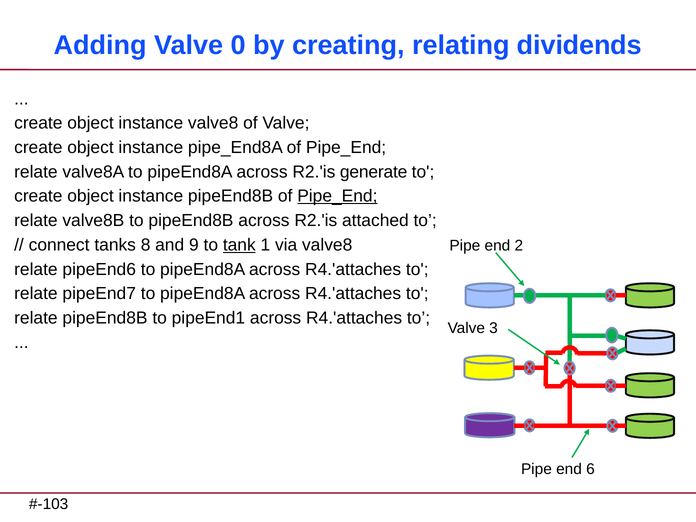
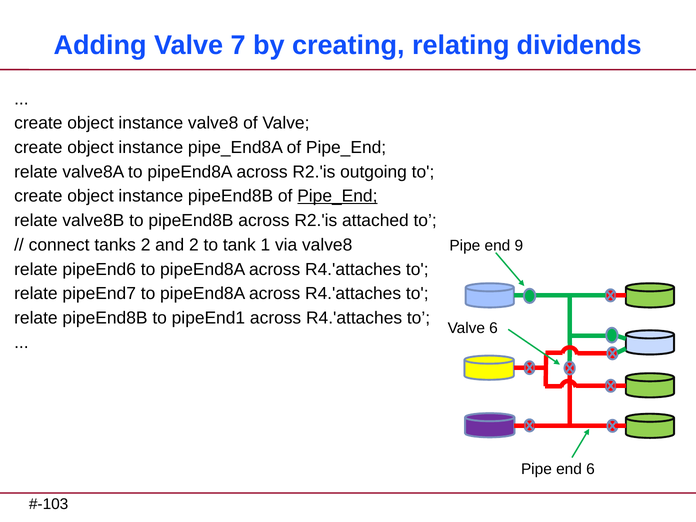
0: 0 -> 7
generate: generate -> outgoing
tanks 8: 8 -> 2
and 9: 9 -> 2
tank underline: present -> none
2: 2 -> 9
Valve 3: 3 -> 6
